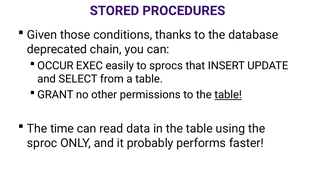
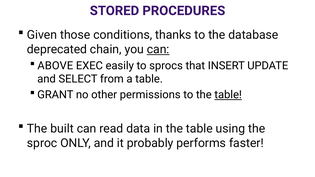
can at (158, 49) underline: none -> present
OCCUR: OCCUR -> ABOVE
time: time -> built
